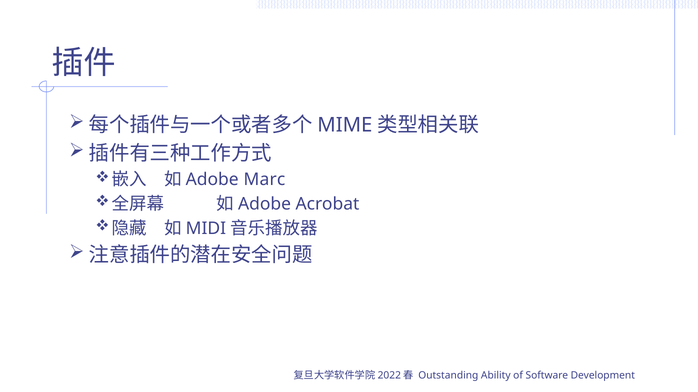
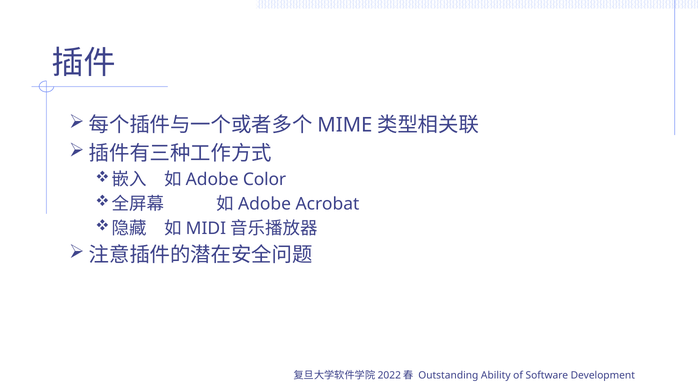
Marc: Marc -> Color
